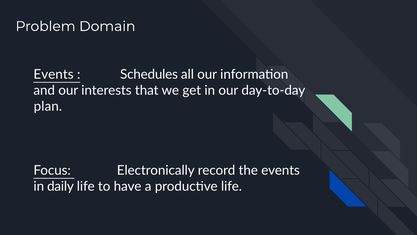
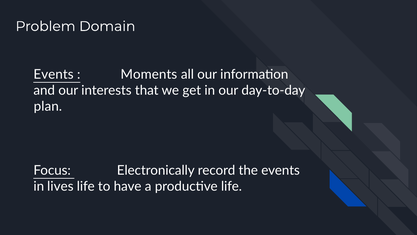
Schedules: Schedules -> Moments
daily: daily -> lives
